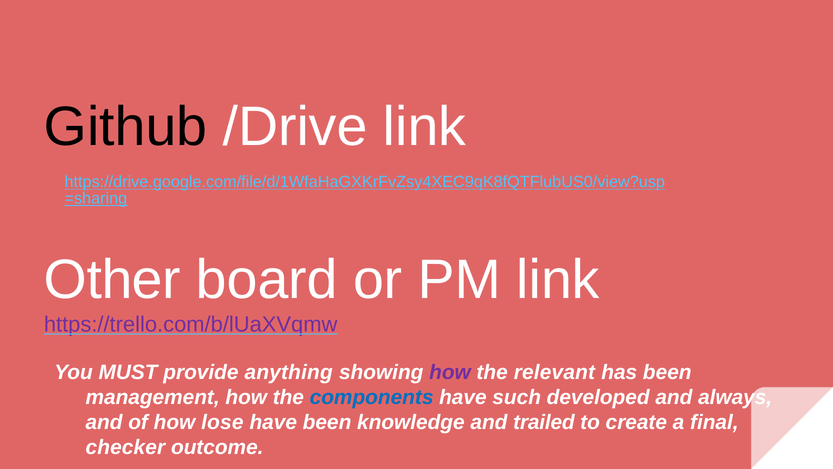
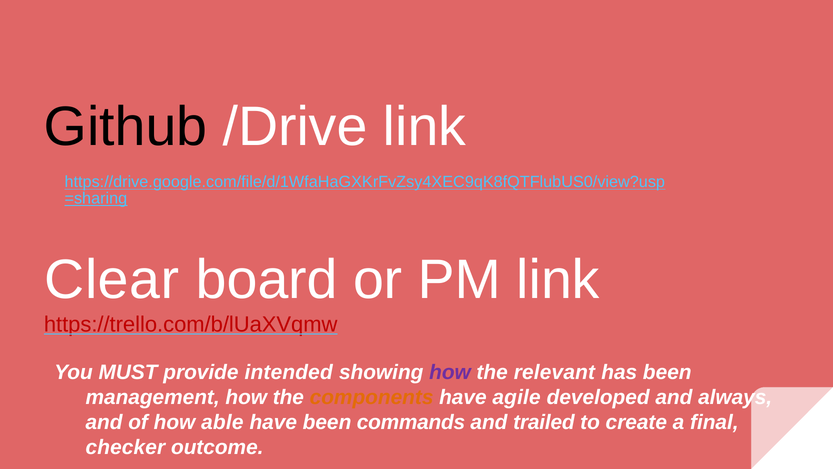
Other: Other -> Clear
https://trello.com/b/lUaXVqmw colour: purple -> red
anything: anything -> intended
components colour: blue -> orange
such: such -> agile
lose: lose -> able
knowledge: knowledge -> commands
